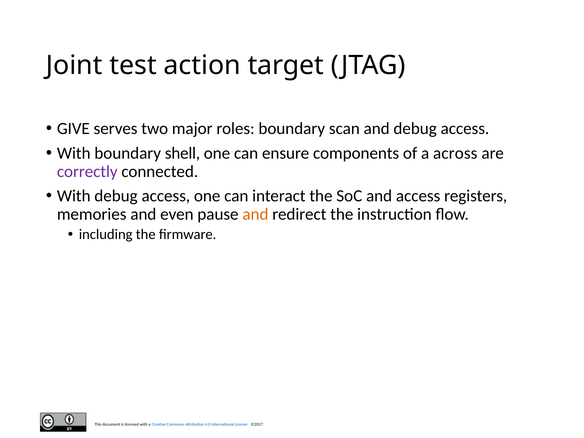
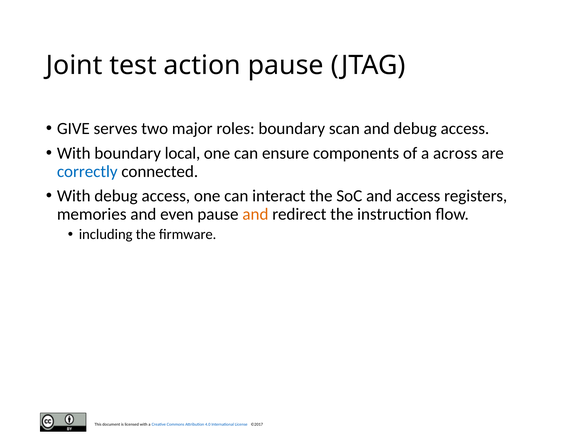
action target: target -> pause
shell: shell -> local
correctly colour: purple -> blue
